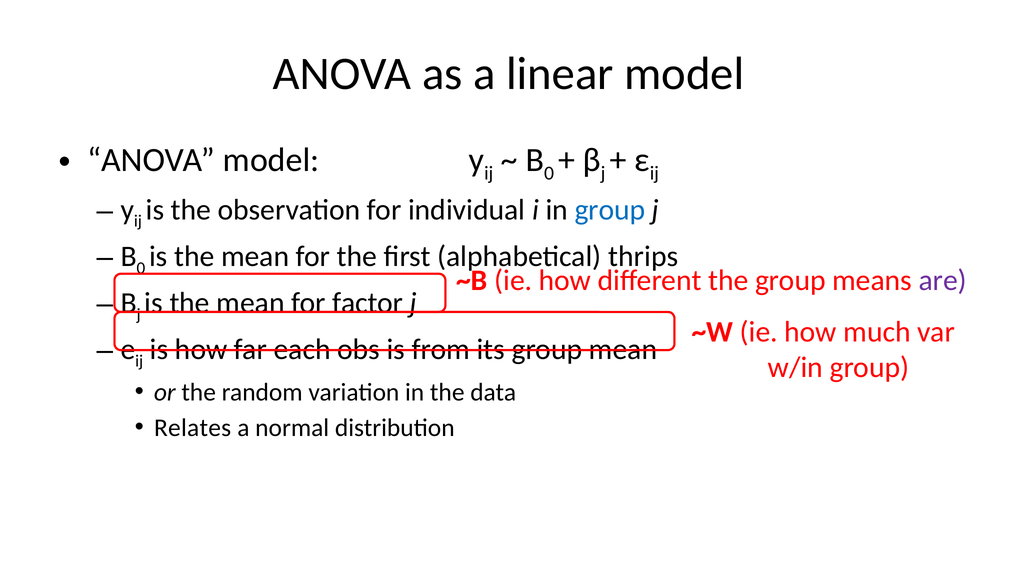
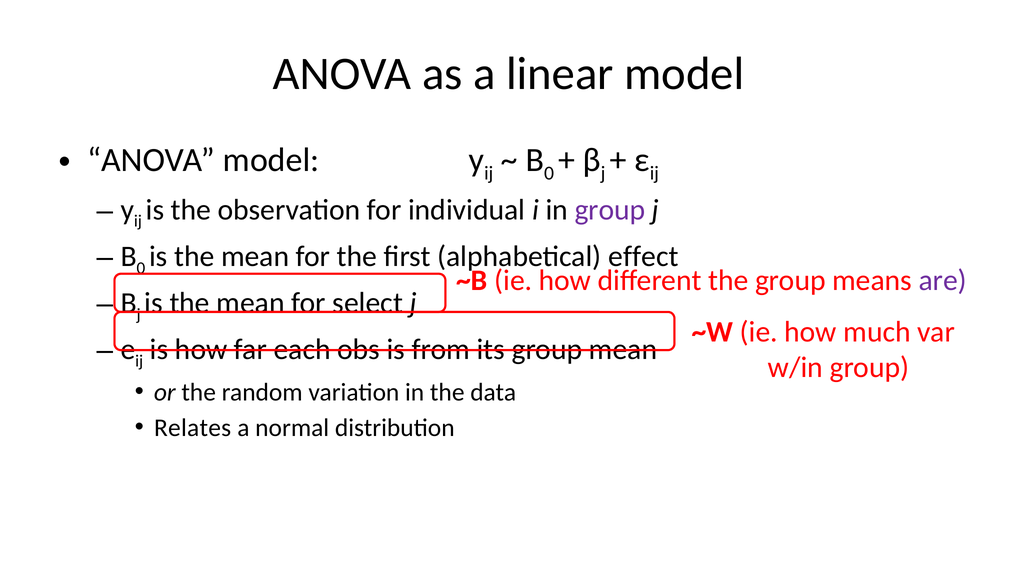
group at (610, 210) colour: blue -> purple
thrips: thrips -> effect
factor: factor -> select
